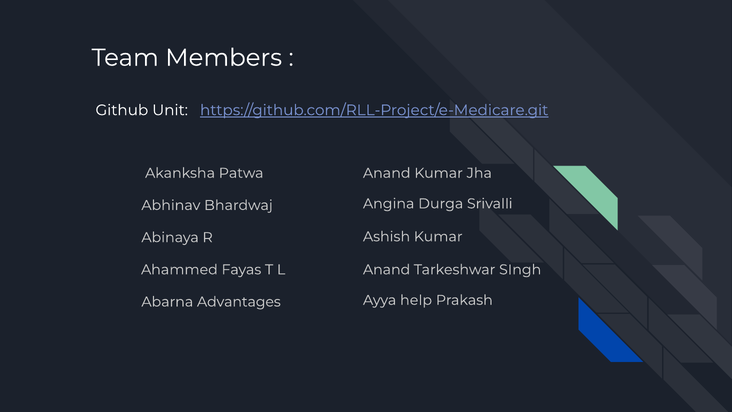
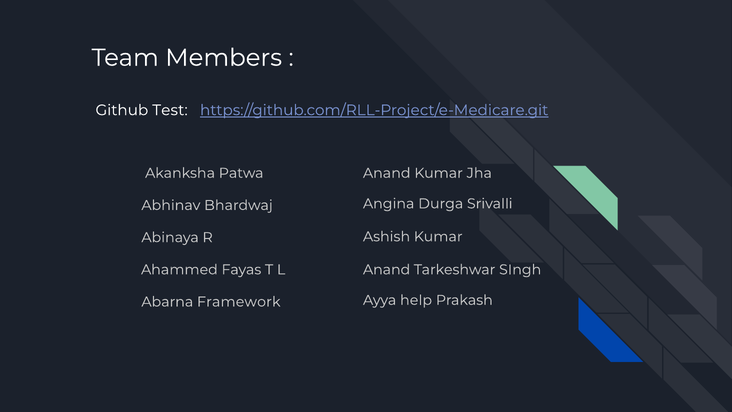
Unit: Unit -> Test
Advantages: Advantages -> Framework
